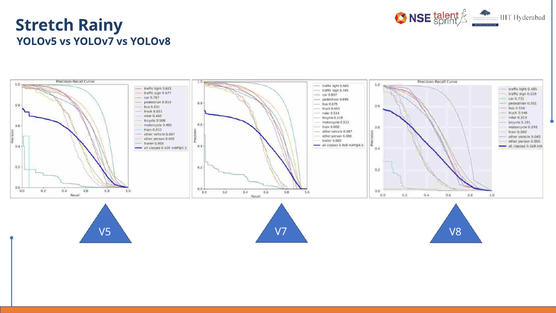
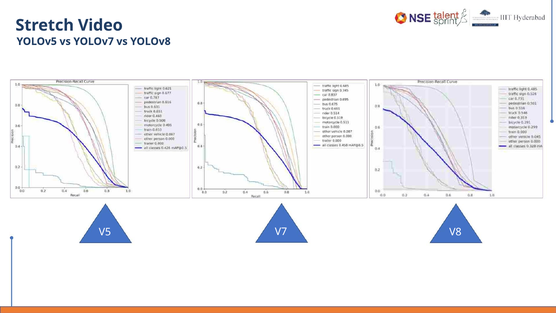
Rainy: Rainy -> Video
